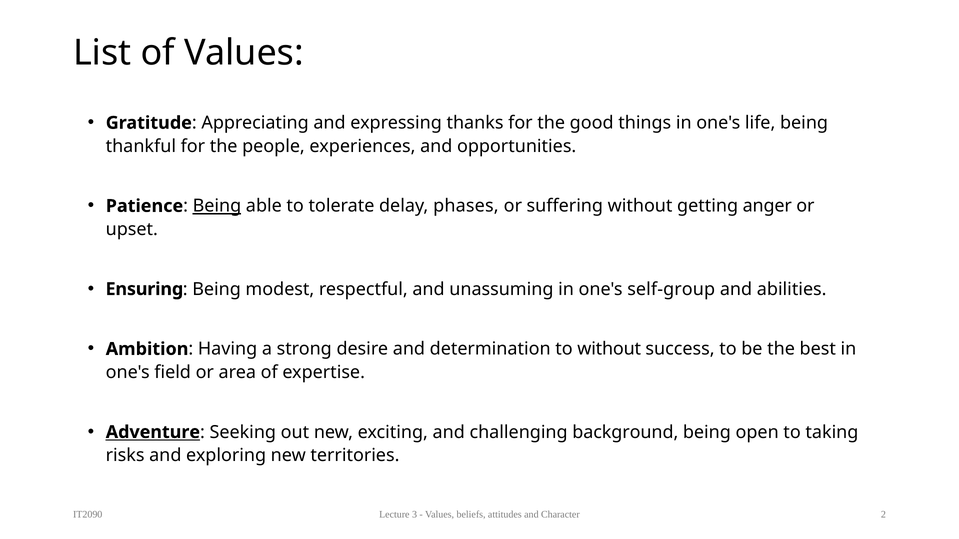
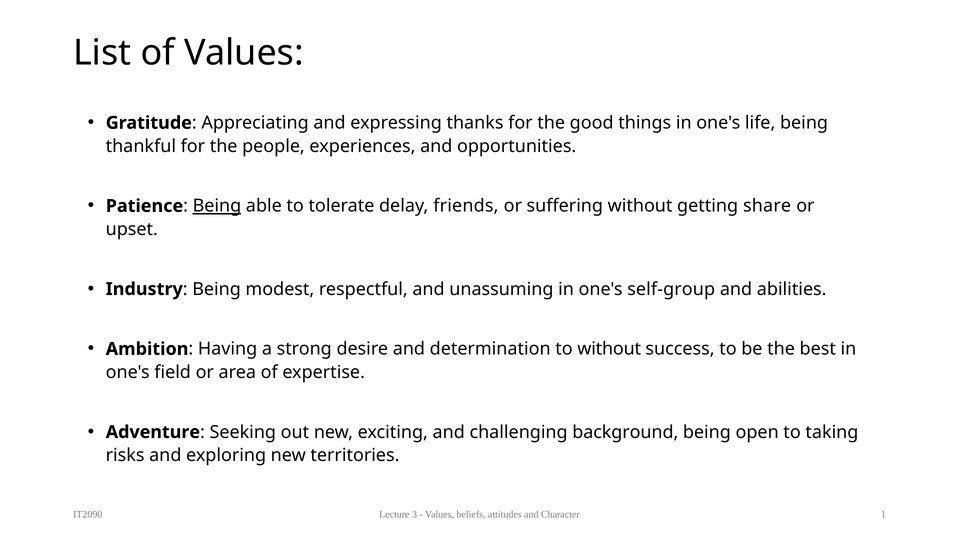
phases: phases -> friends
anger: anger -> share
Ensuring: Ensuring -> Industry
Adventure underline: present -> none
2: 2 -> 1
